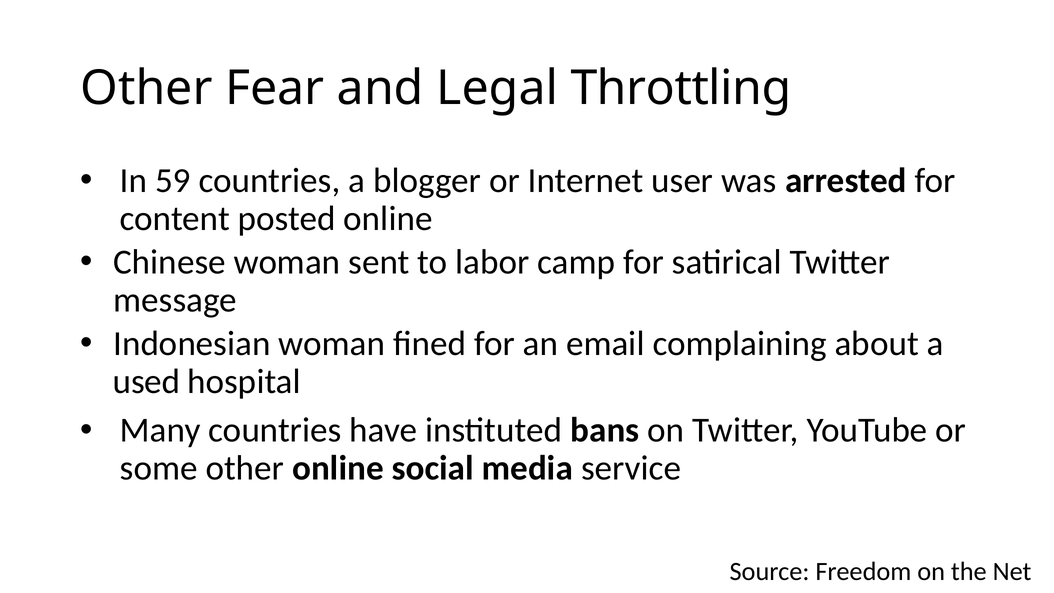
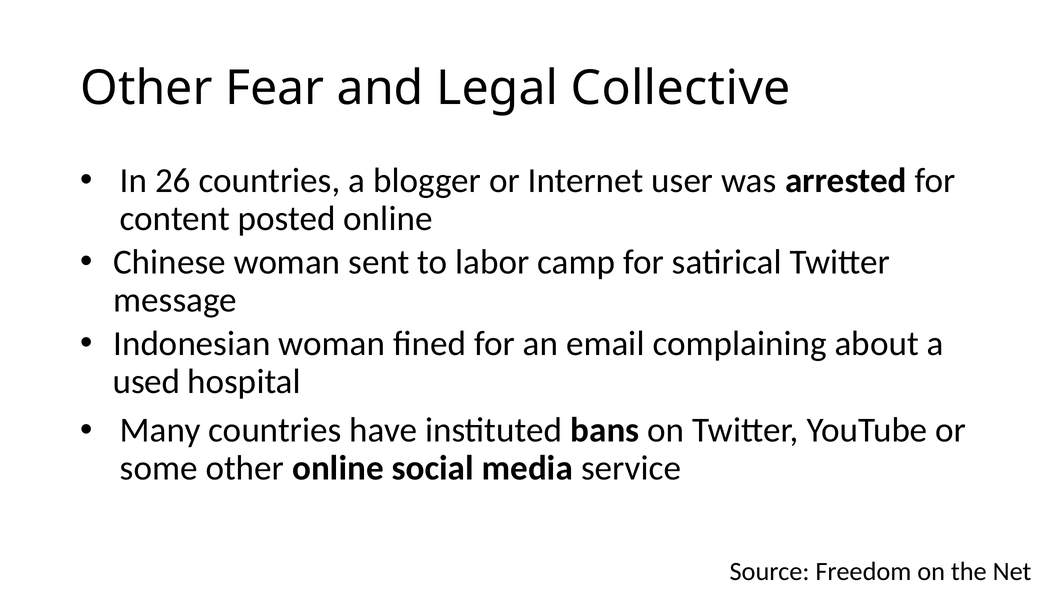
Throttling: Throttling -> Collective
59: 59 -> 26
